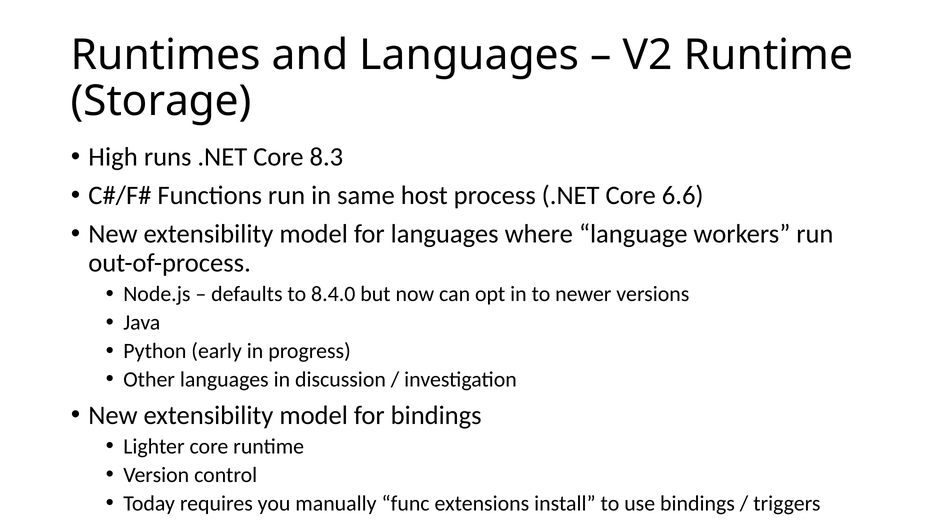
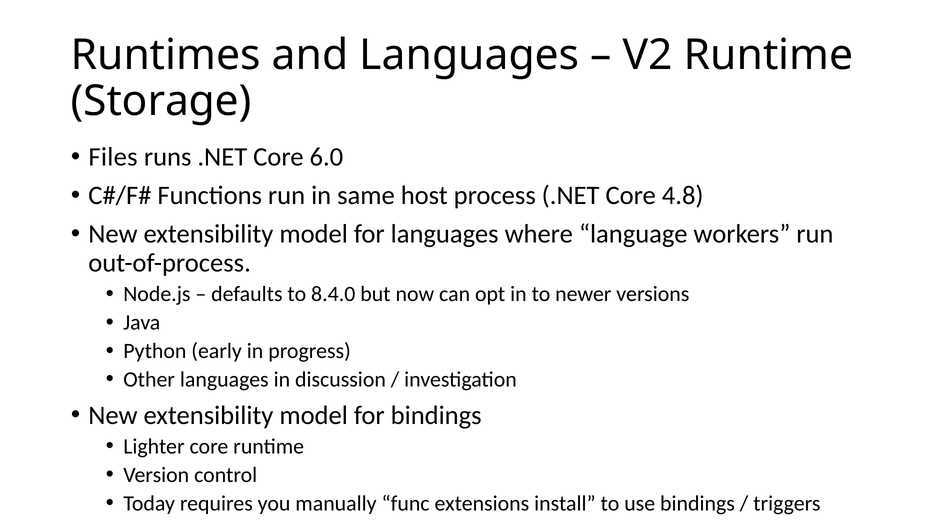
High: High -> Files
8.3: 8.3 -> 6.0
6.6: 6.6 -> 4.8
